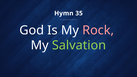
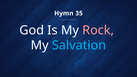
Salvation colour: light green -> light blue
